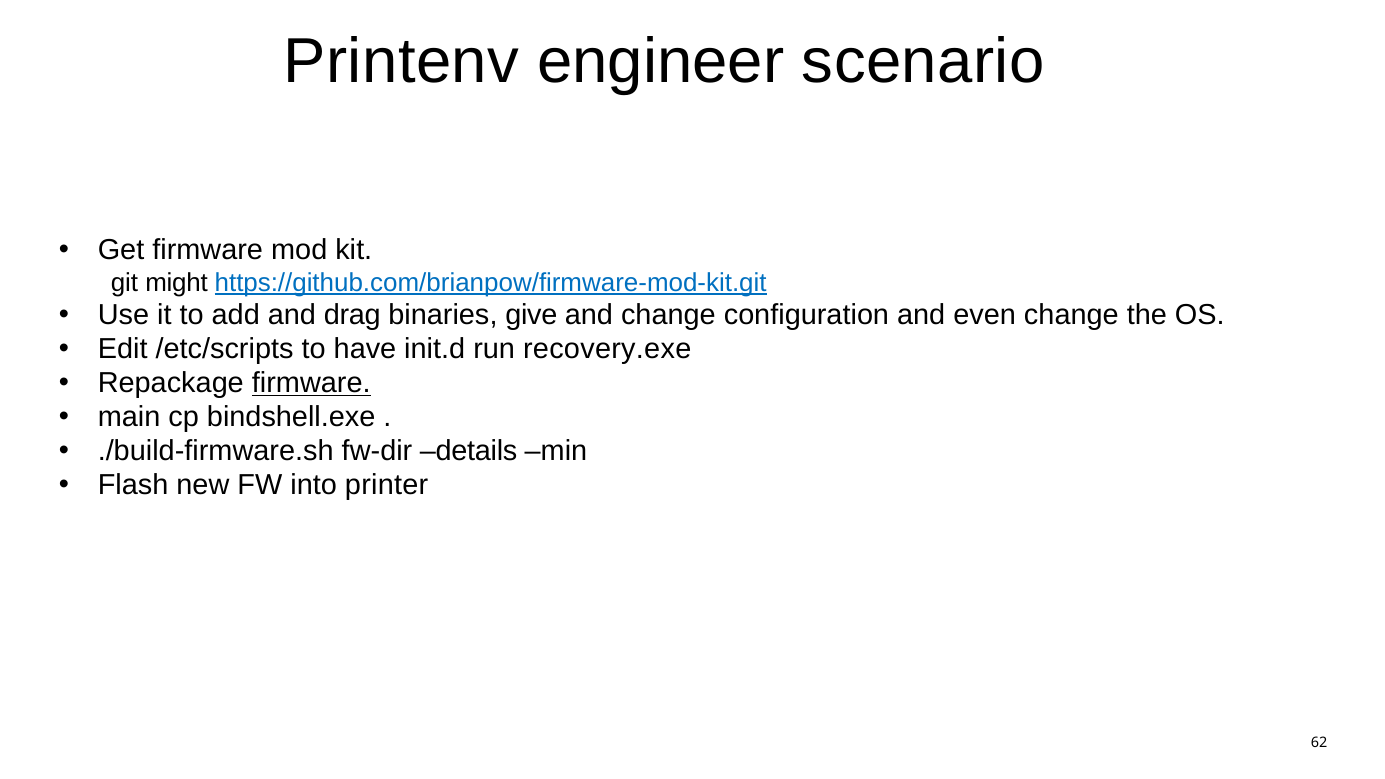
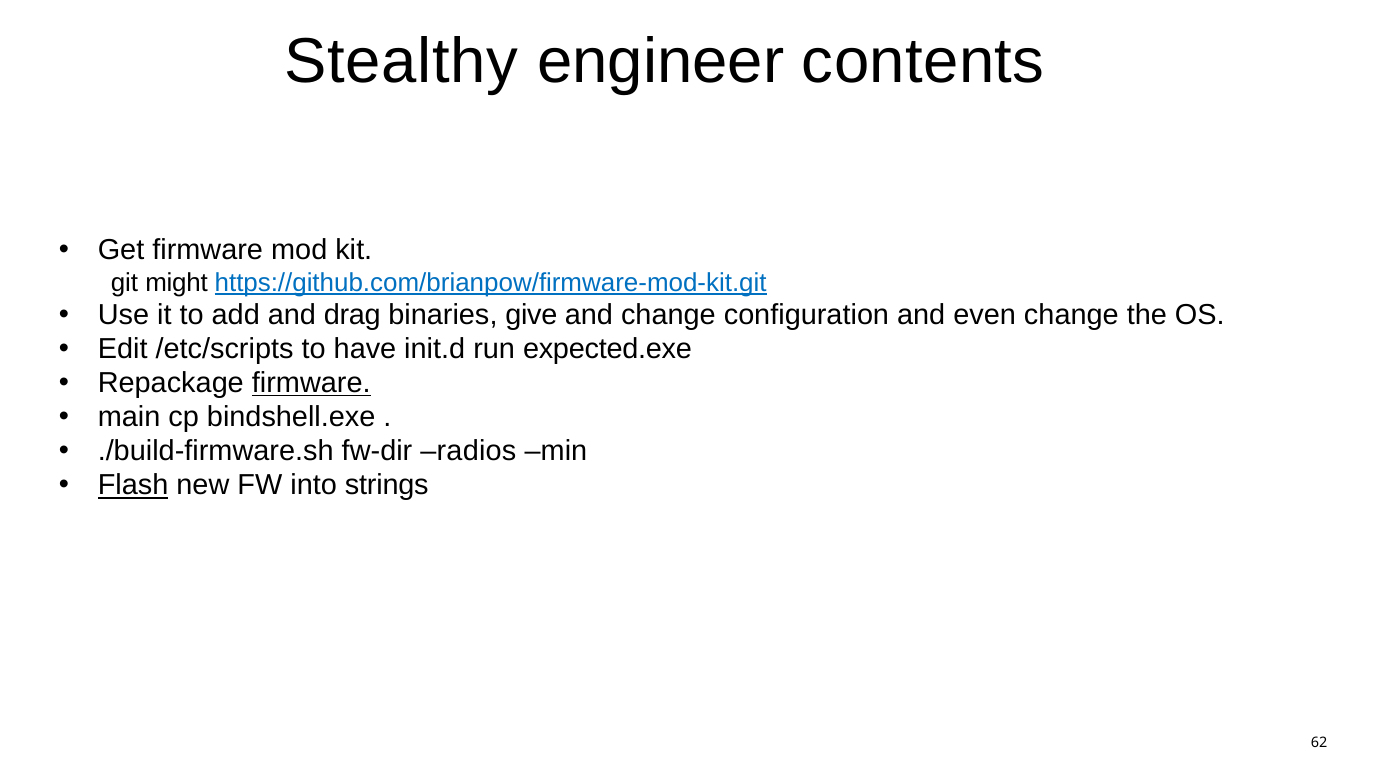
Printenv: Printenv -> Stealthy
scenario: scenario -> contents
recovery.exe: recovery.exe -> expected.exe
details: details -> radios
Flash underline: none -> present
printer: printer -> strings
